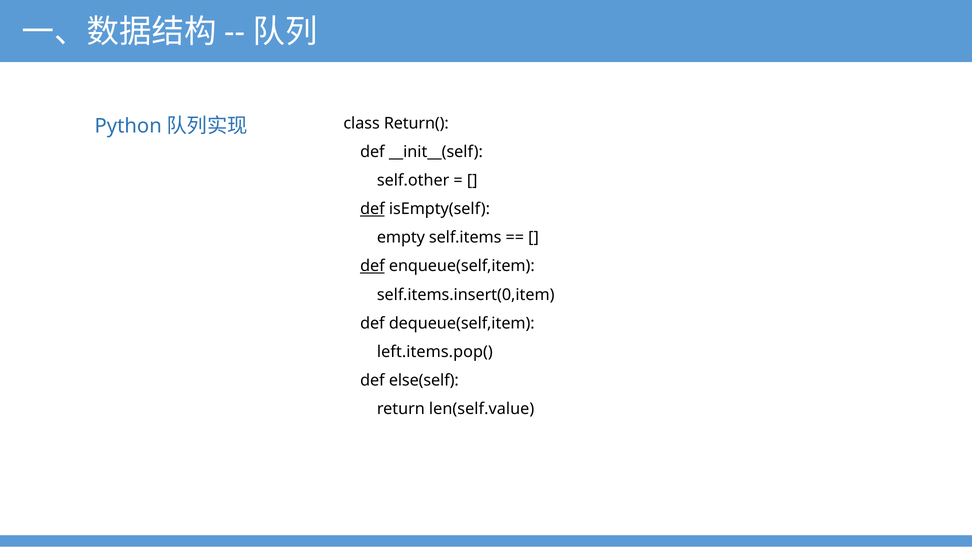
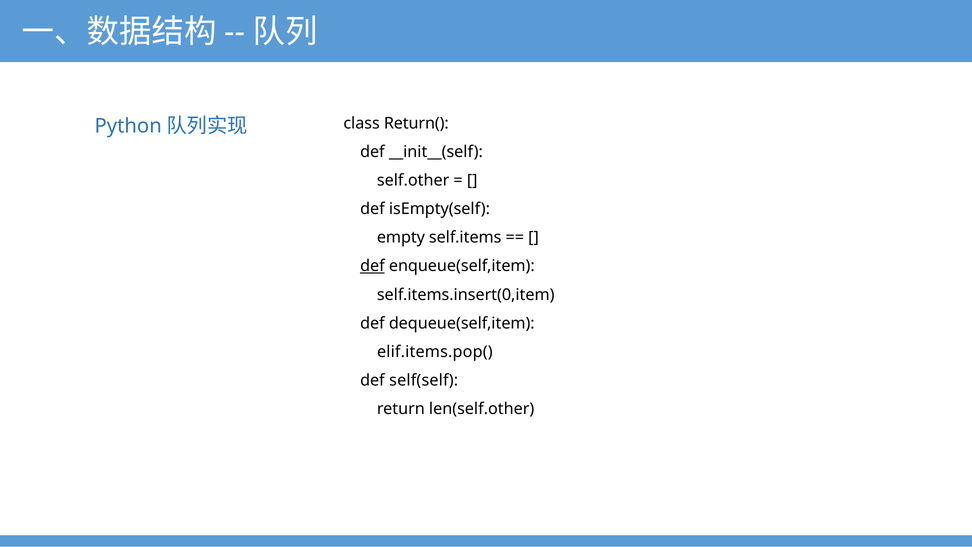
def at (372, 209) underline: present -> none
left.items.pop(: left.items.pop( -> elif.items.pop(
else(self: else(self -> self(self
len(self.value: len(self.value -> len(self.other
